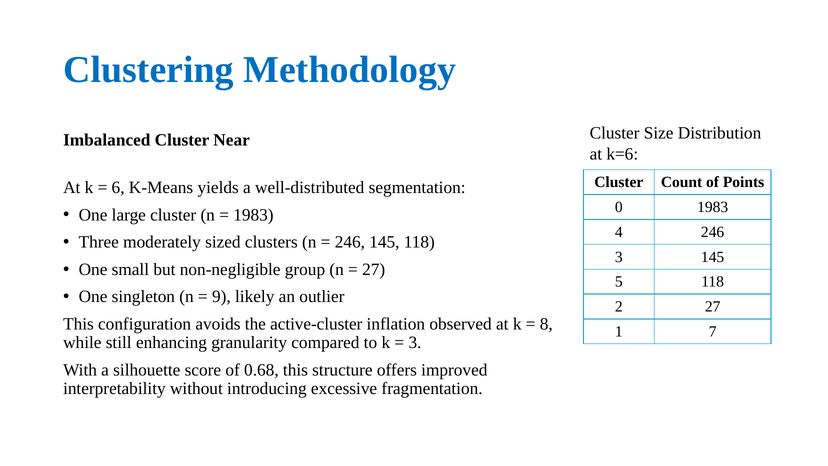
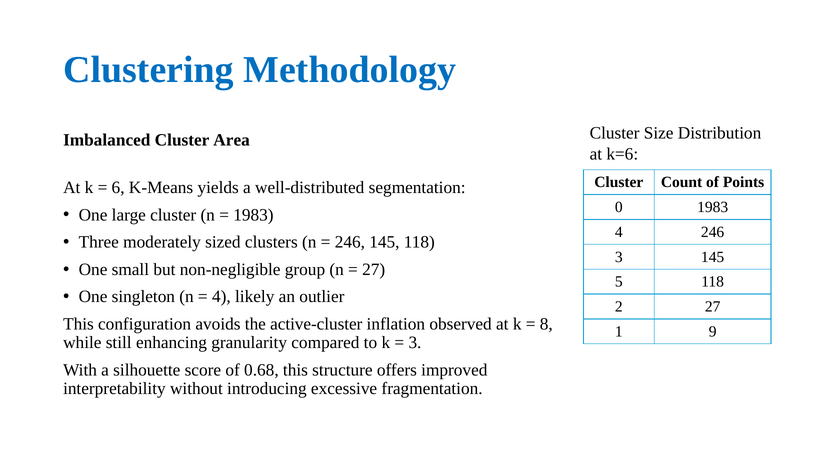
Near: Near -> Area
9 at (221, 297): 9 -> 4
7: 7 -> 9
